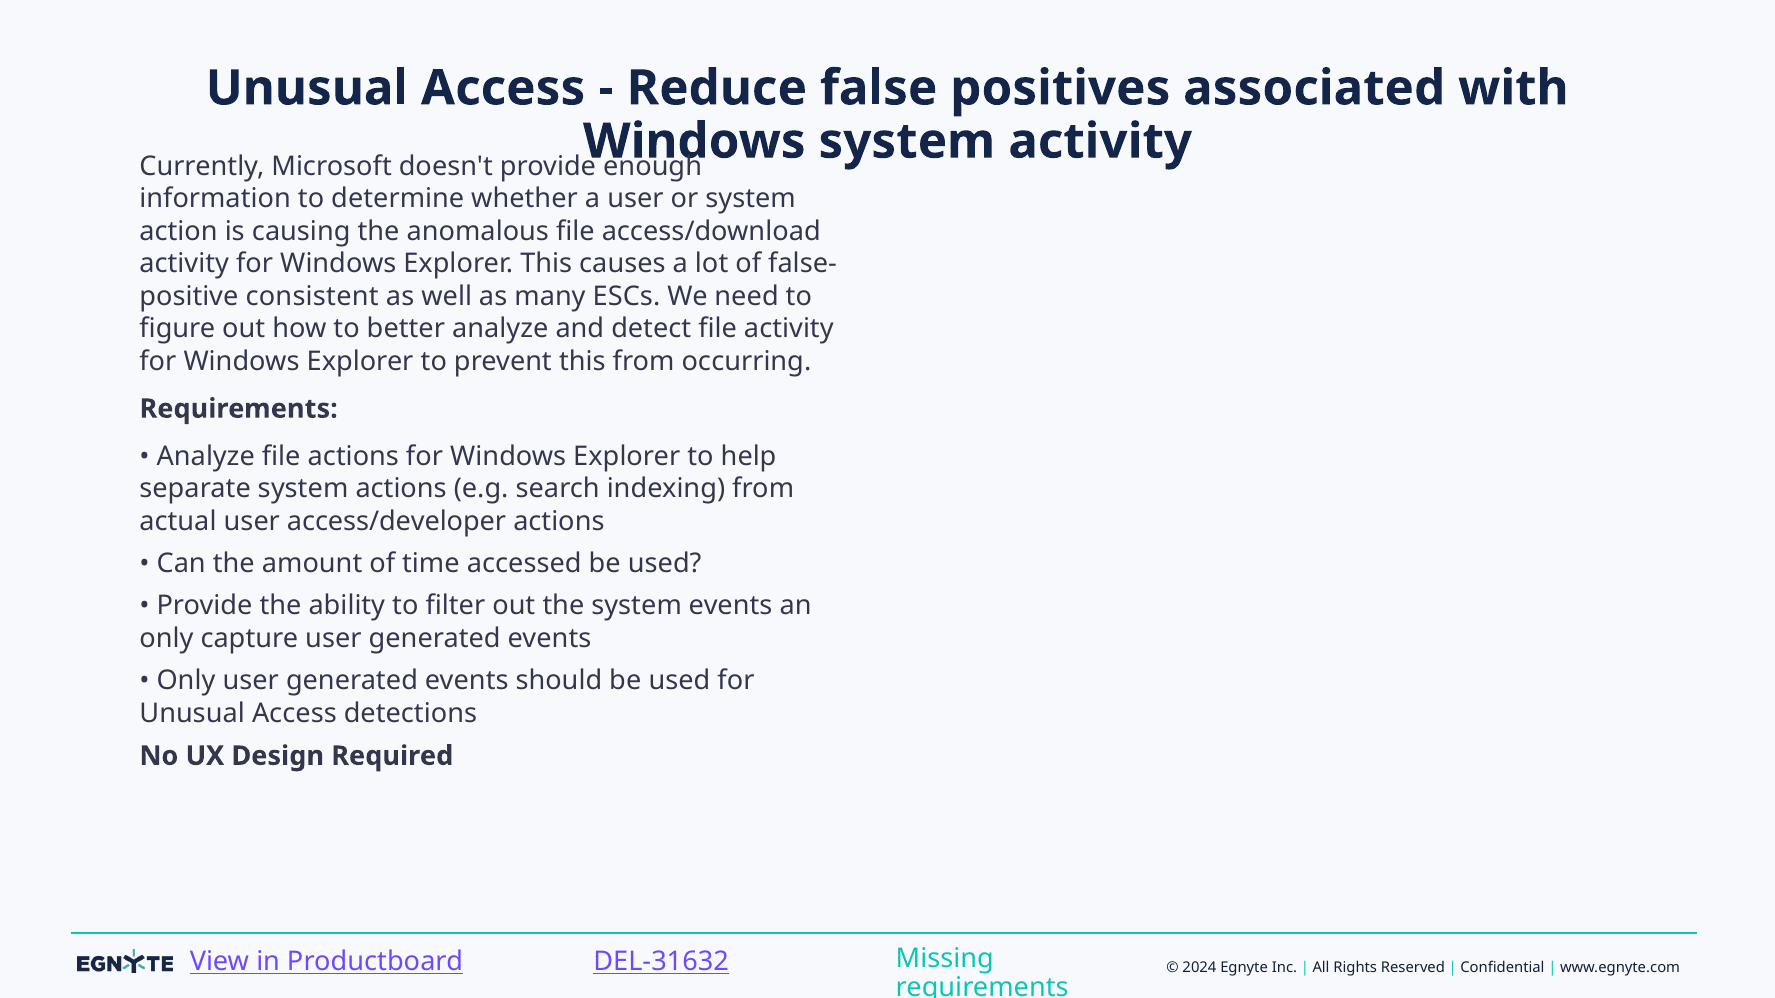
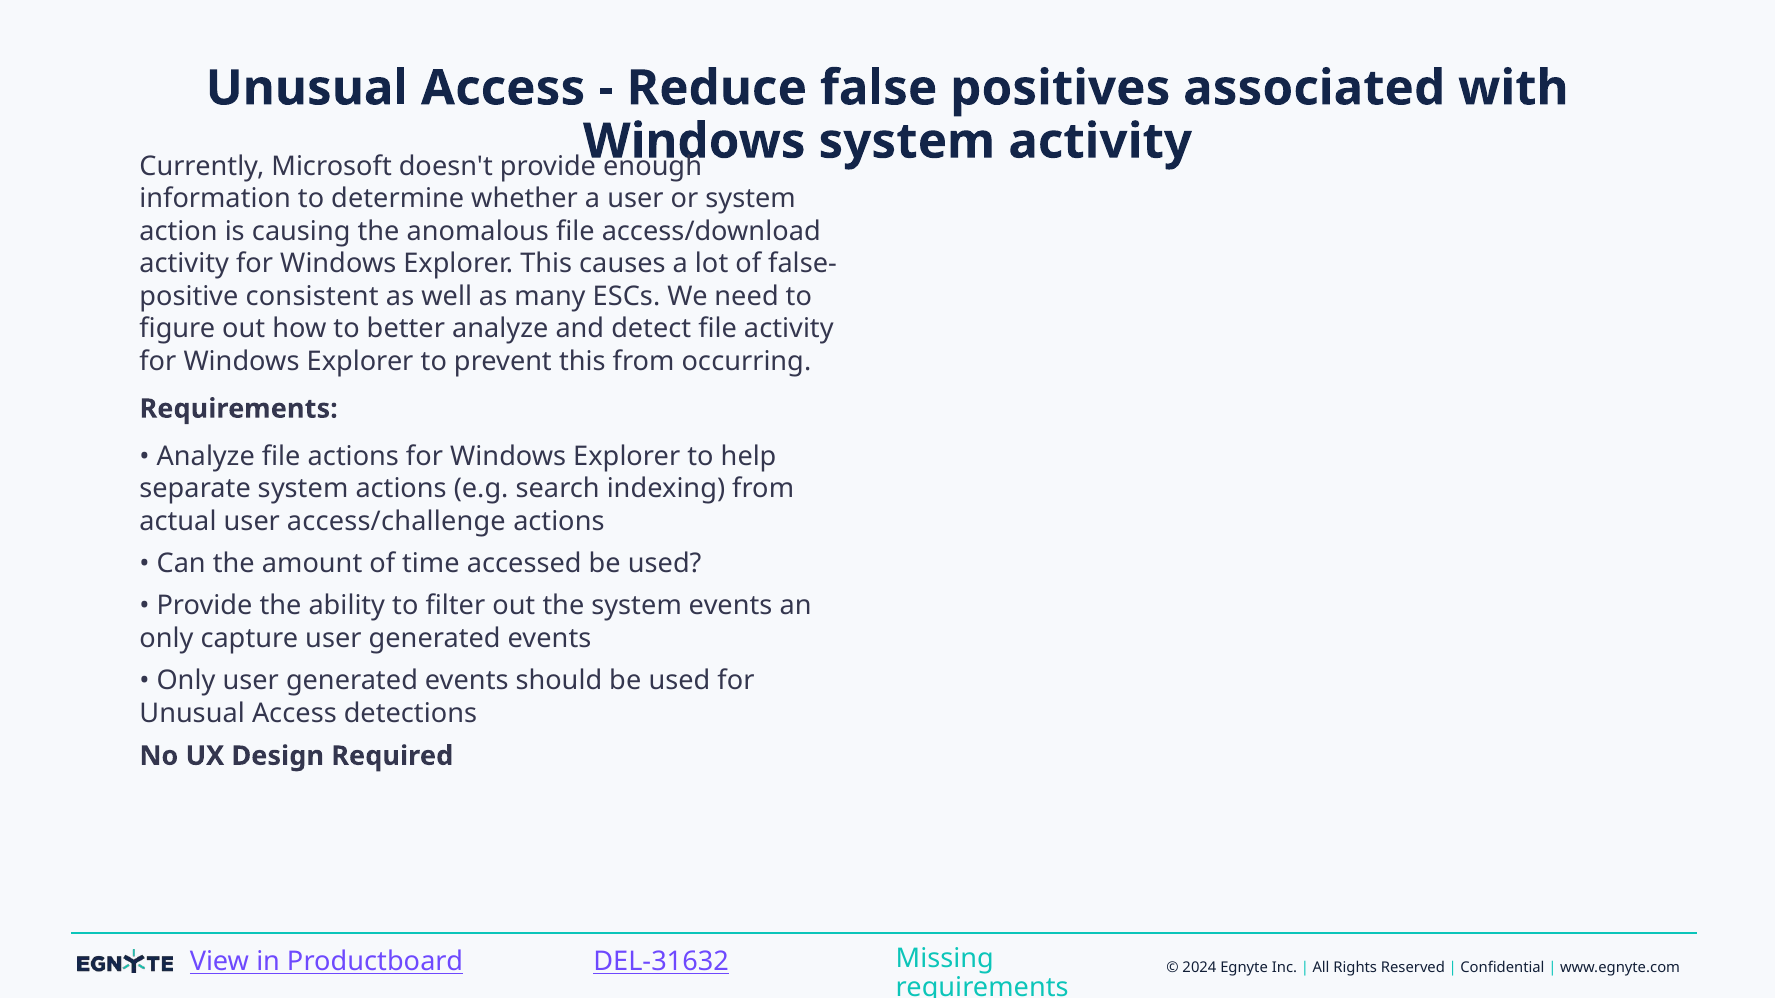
access/developer: access/developer -> access/challenge
